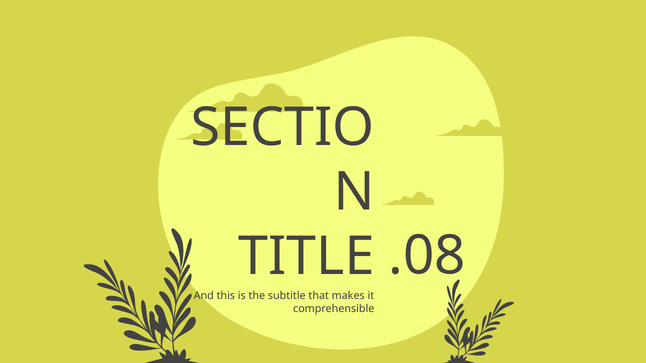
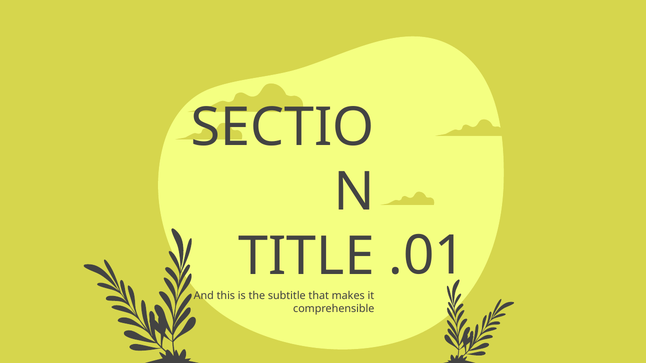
.08: .08 -> .01
